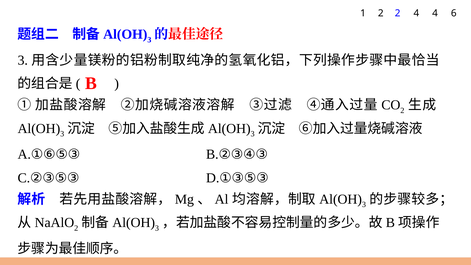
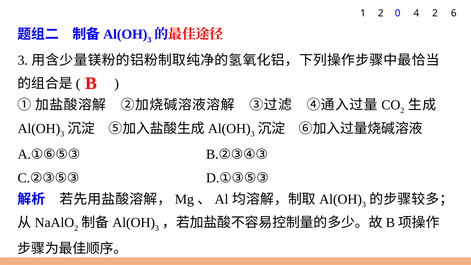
2 2: 2 -> 0
4 4: 4 -> 2
